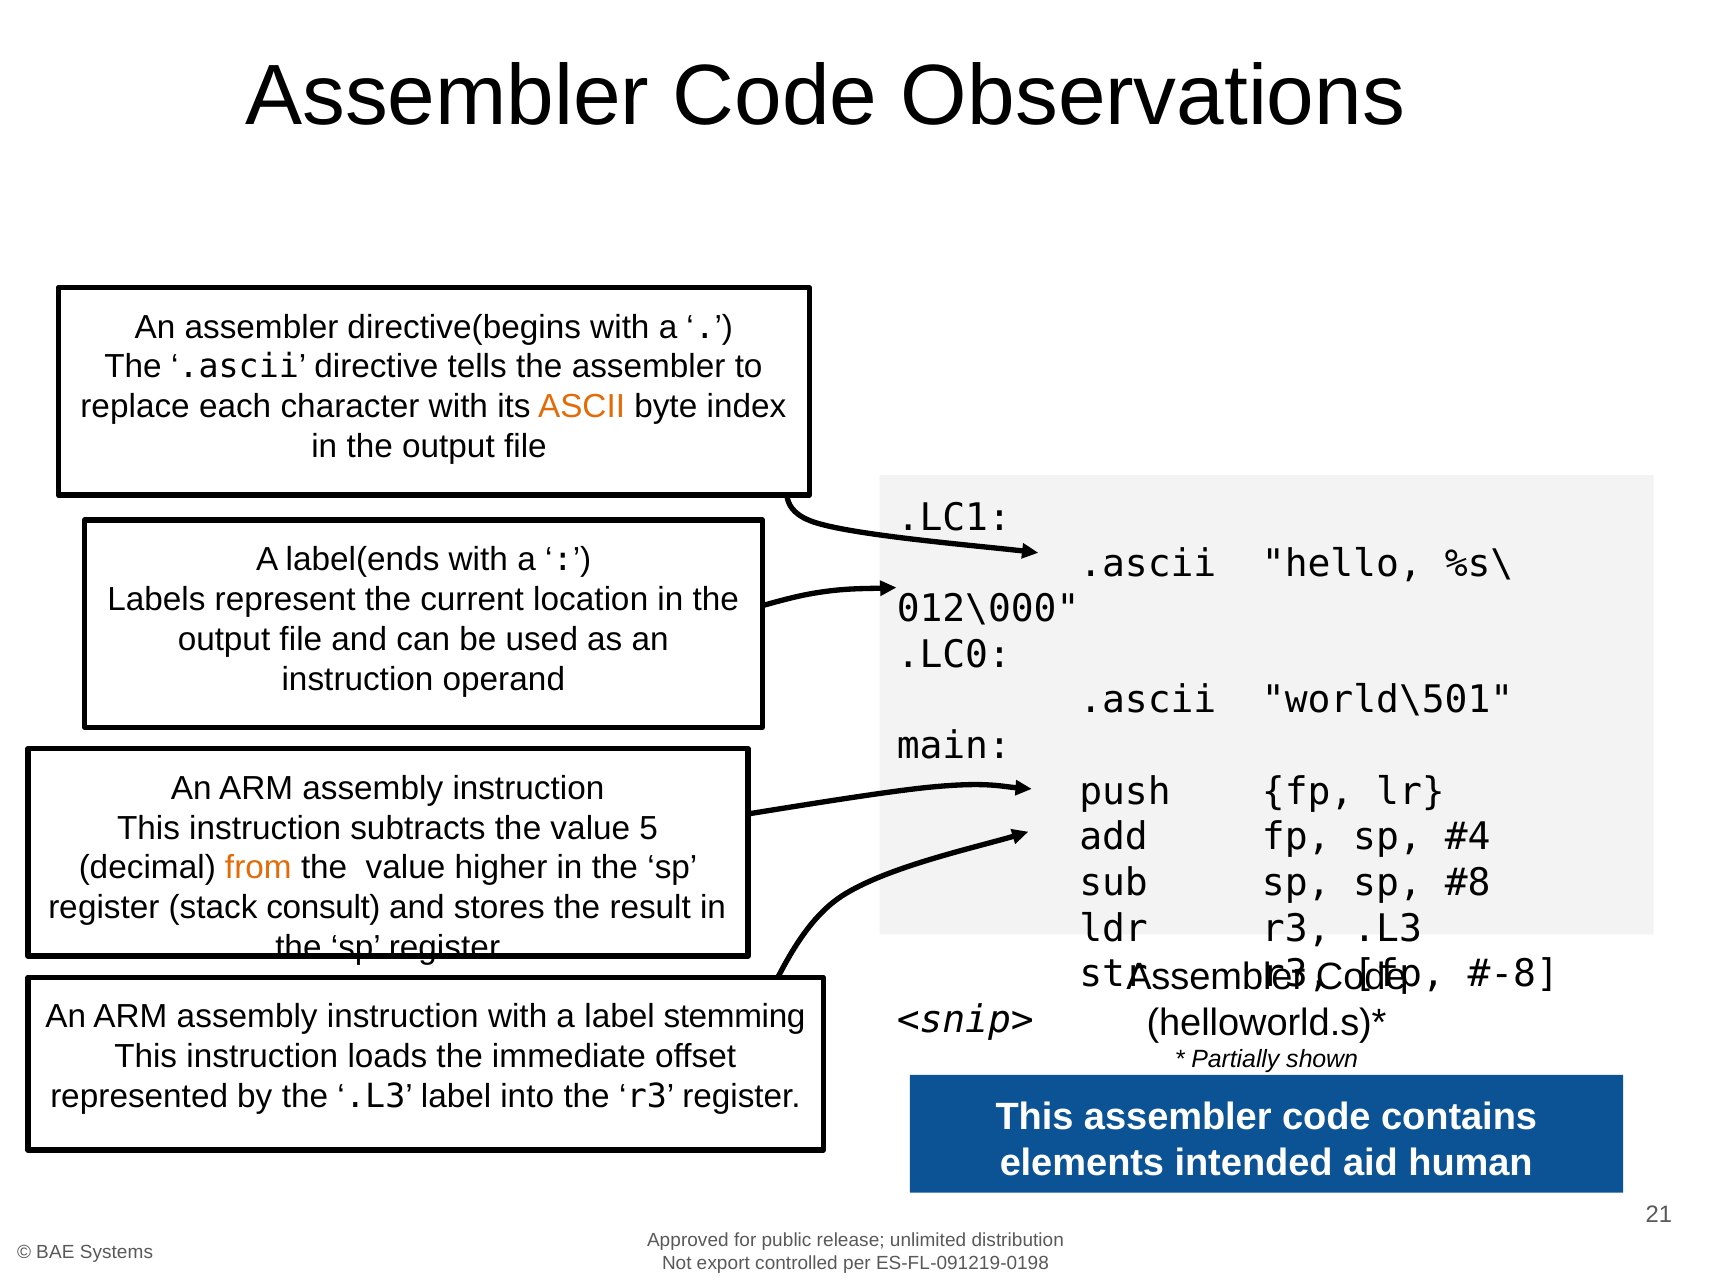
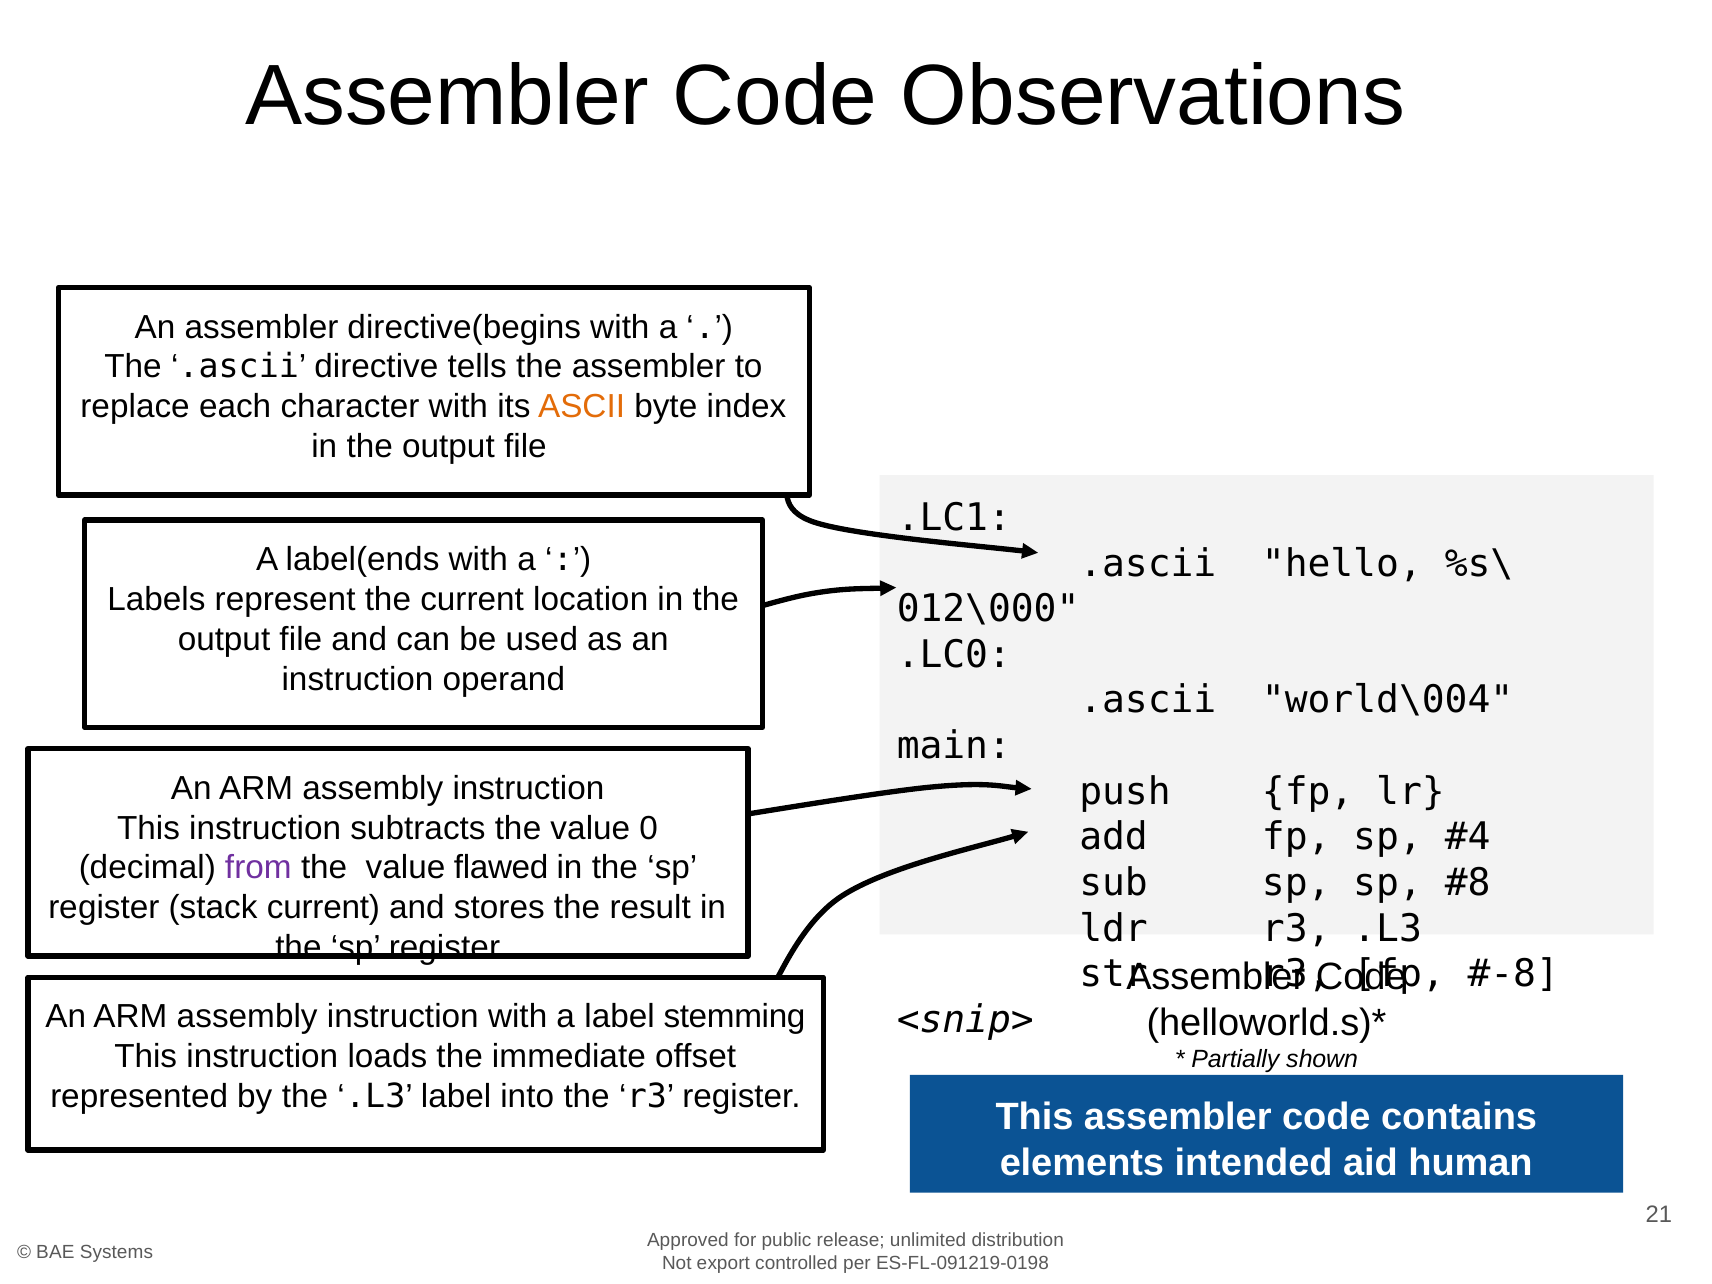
world\501: world\501 -> world\004
5: 5 -> 0
from colour: orange -> purple
higher: higher -> flawed
stack consult: consult -> current
